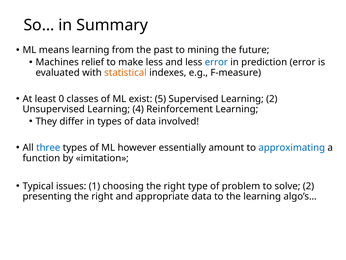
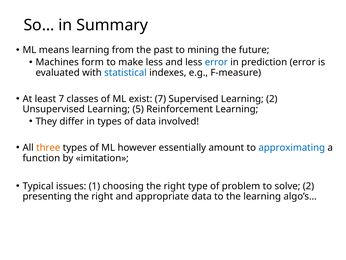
relief: relief -> form
statistical colour: orange -> blue
least 0: 0 -> 7
exist 5: 5 -> 7
4: 4 -> 5
three colour: blue -> orange
